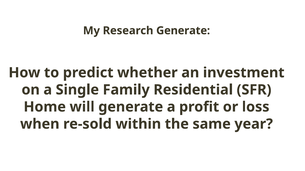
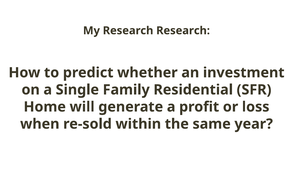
Research Generate: Generate -> Research
